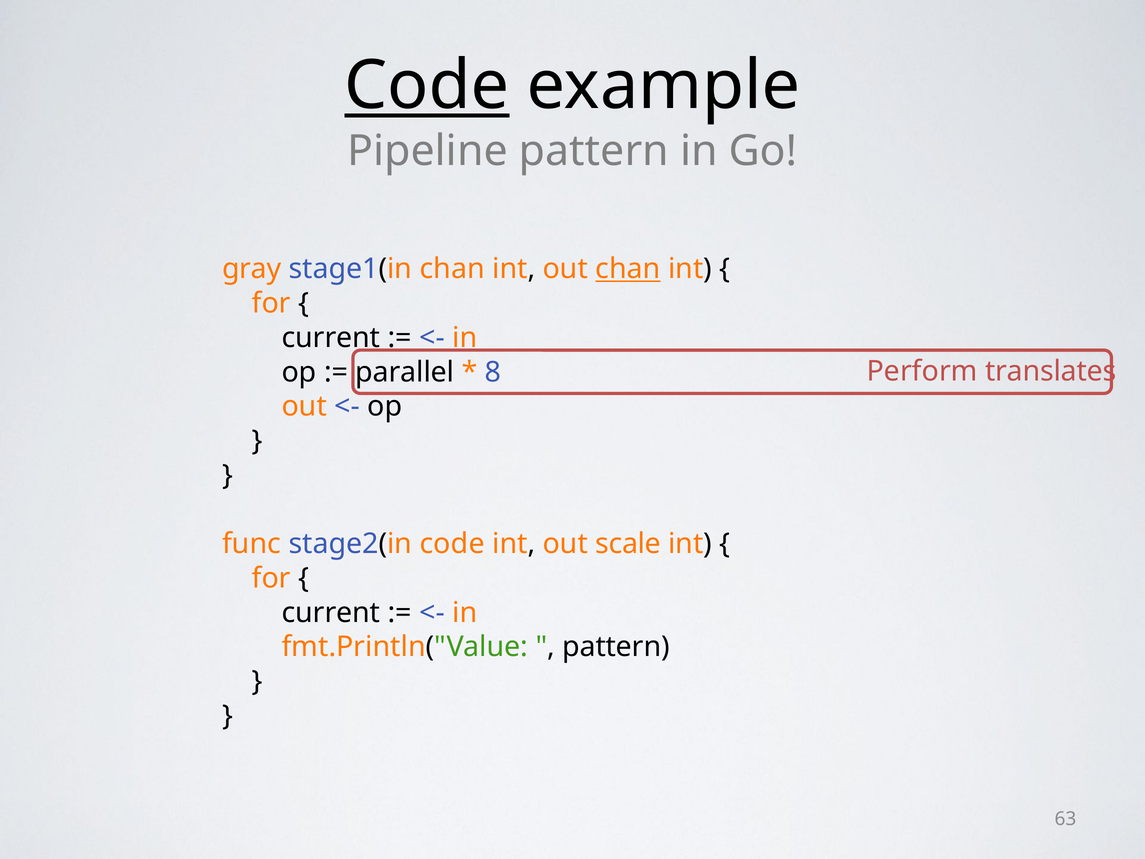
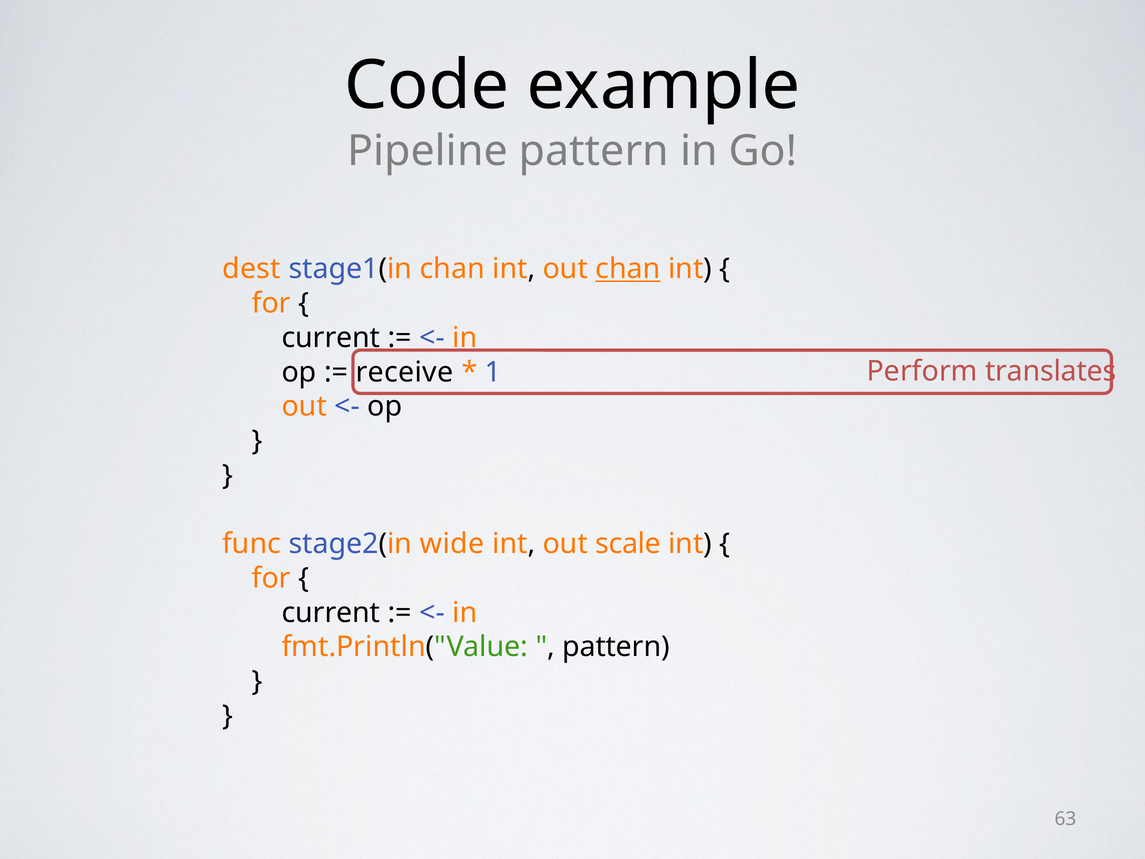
Code at (427, 86) underline: present -> none
gray: gray -> dest
parallel: parallel -> receive
8: 8 -> 1
stage2(in code: code -> wide
